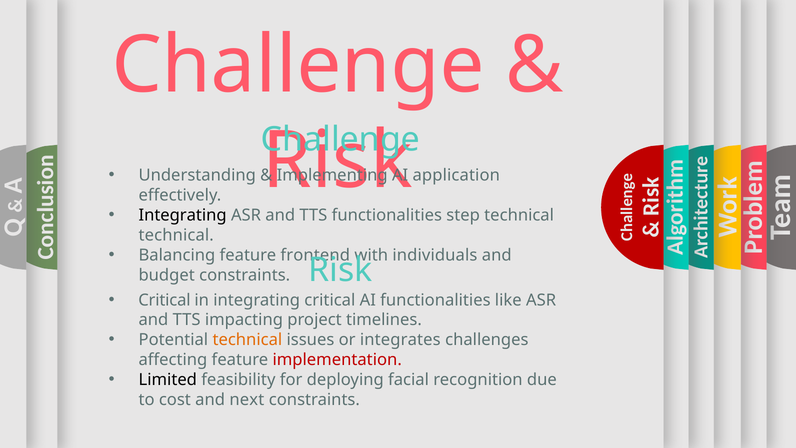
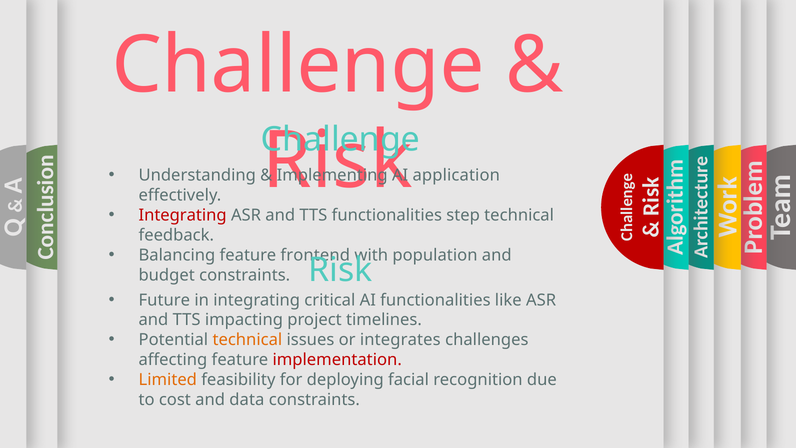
Integrating at (183, 215) colour: black -> red
technical at (176, 235): technical -> feedback
individuals: individuals -> population
Critical at (164, 300): Critical -> Future
Limited colour: black -> orange
next: next -> data
